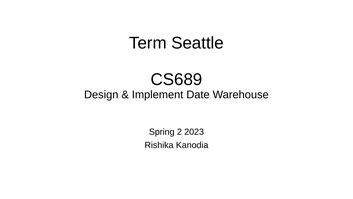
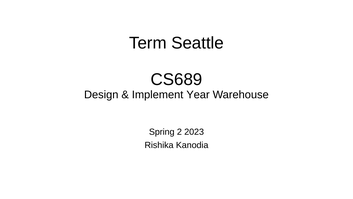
Date: Date -> Year
